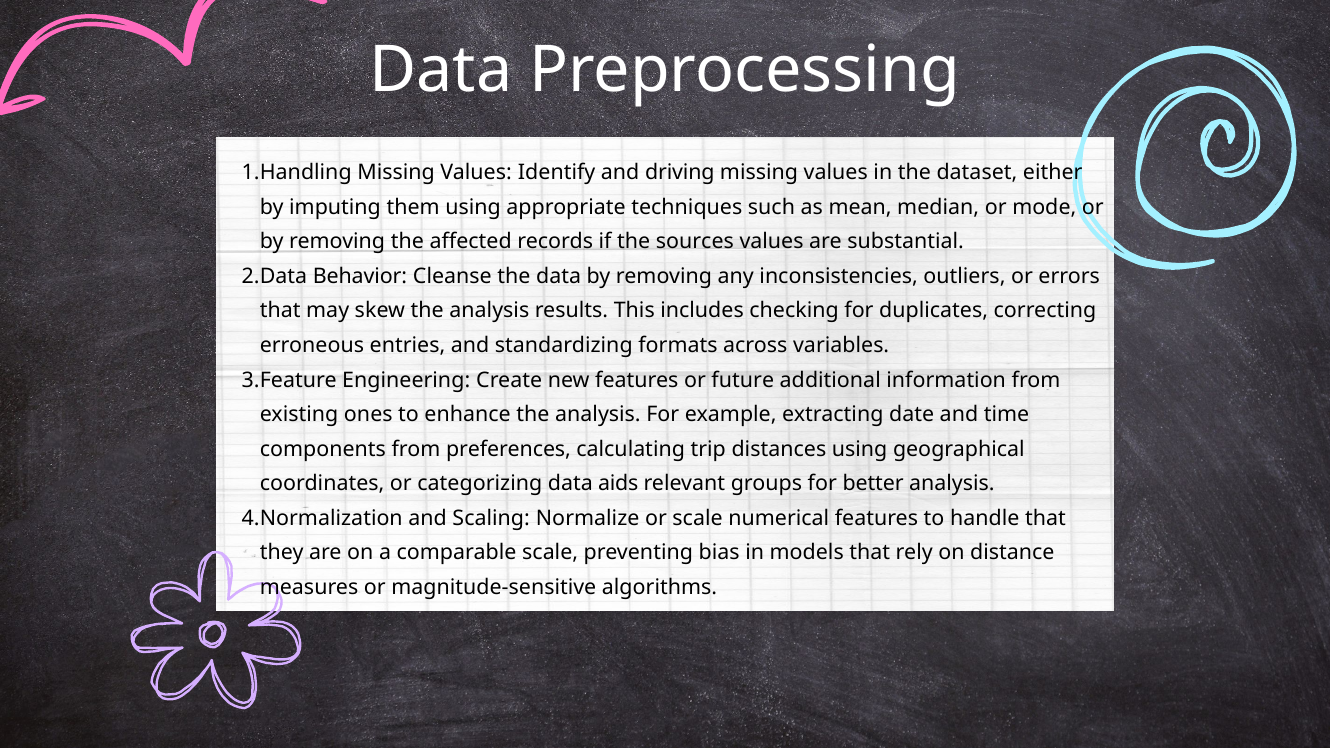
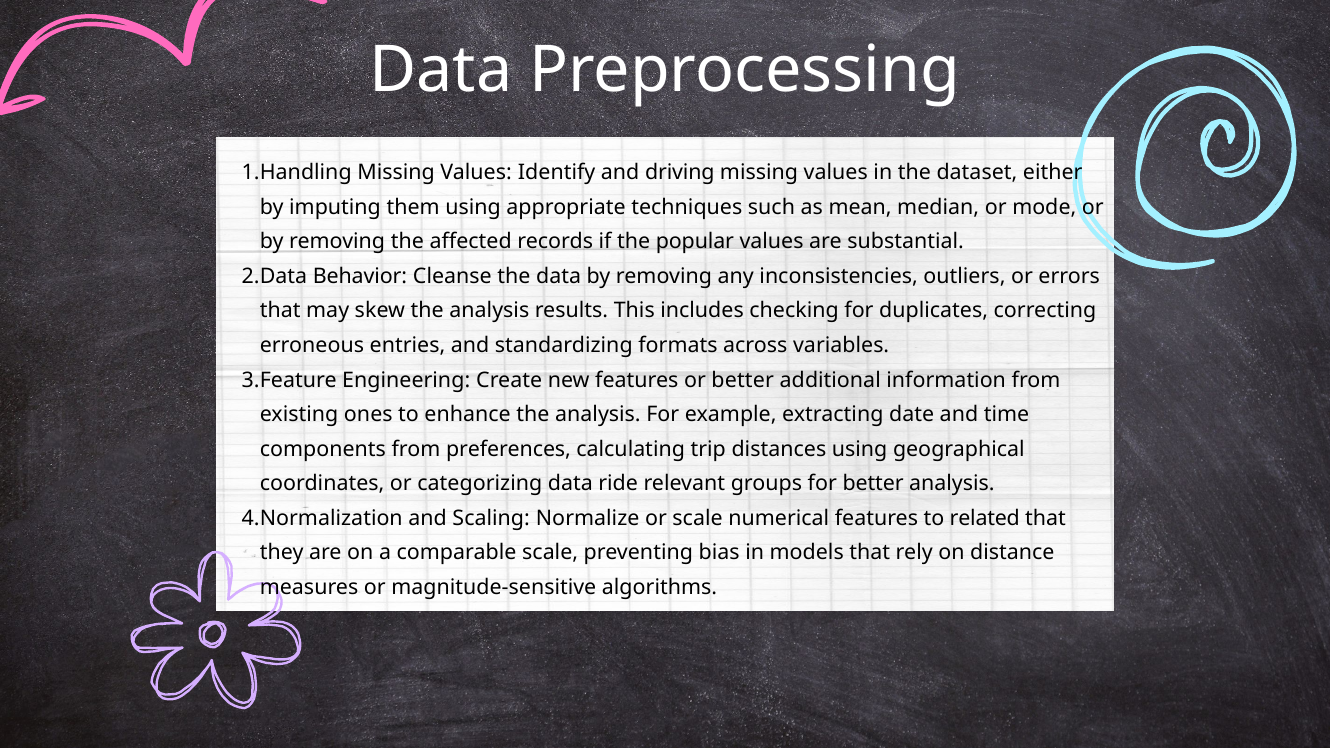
sources: sources -> popular
or future: future -> better
aids: aids -> ride
handle: handle -> related
